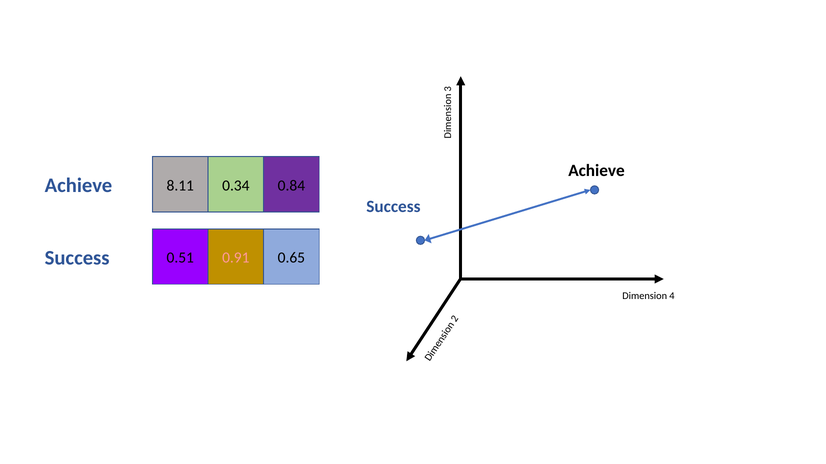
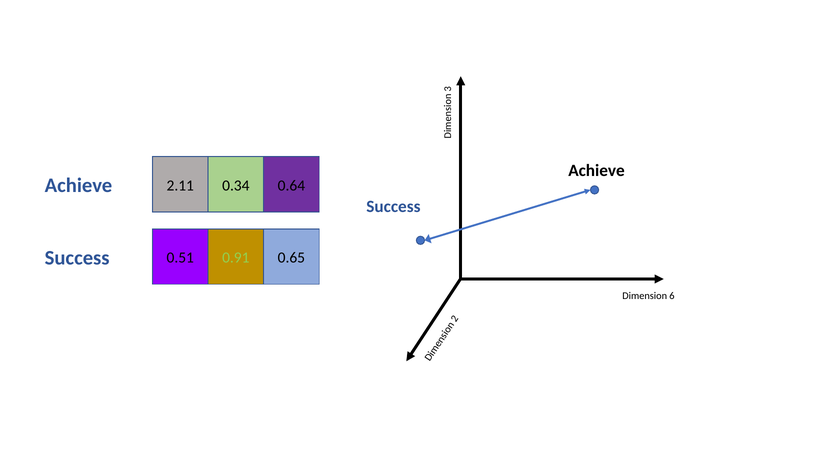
8.11: 8.11 -> 2.11
0.84: 0.84 -> 0.64
0.91 colour: pink -> light green
4: 4 -> 6
